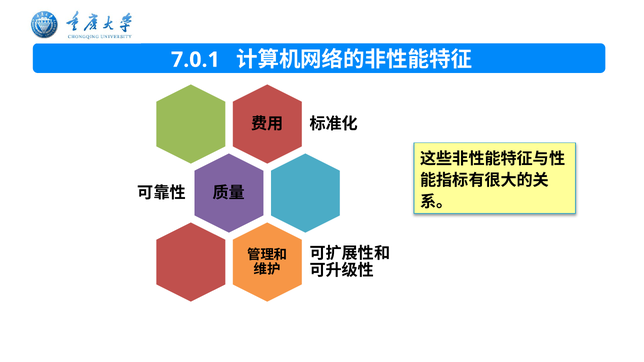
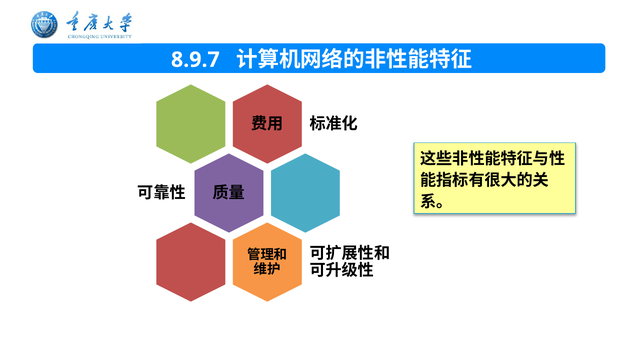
7.0.1: 7.0.1 -> 8.9.7
